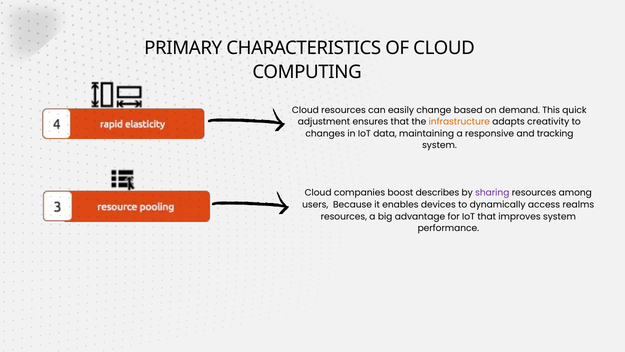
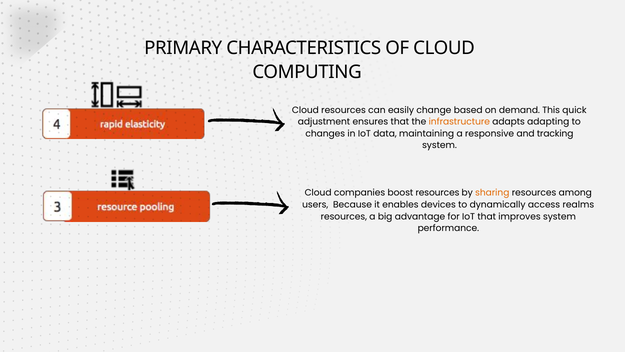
creativity: creativity -> adapting
describes at (437, 193): describes -> resources
sharing colour: purple -> orange
